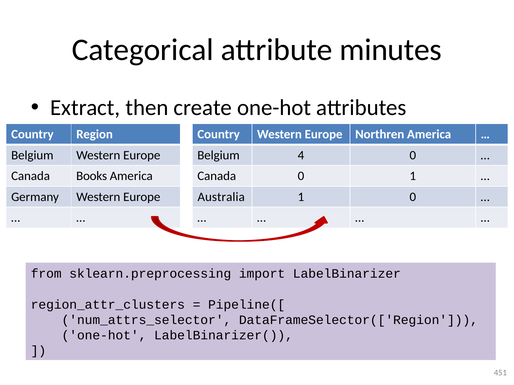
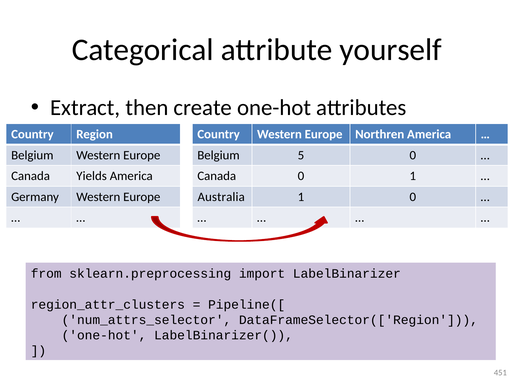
minutes: minutes -> yourself
4: 4 -> 5
Books: Books -> Yields
